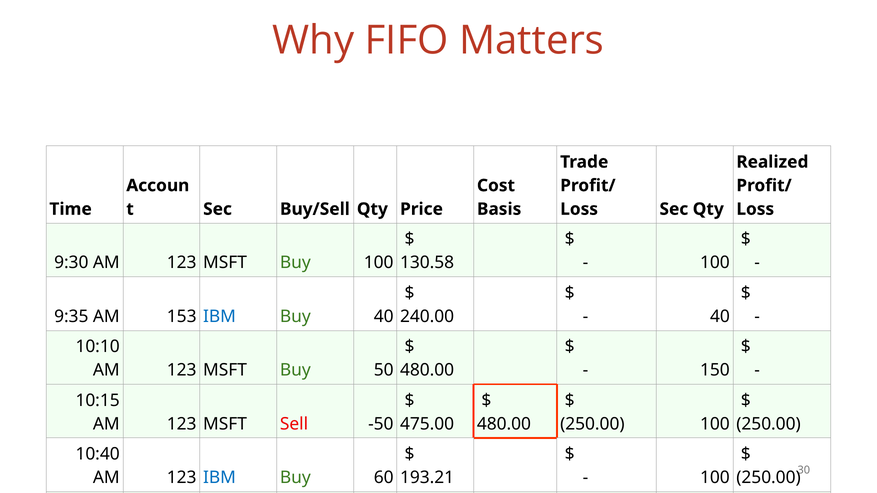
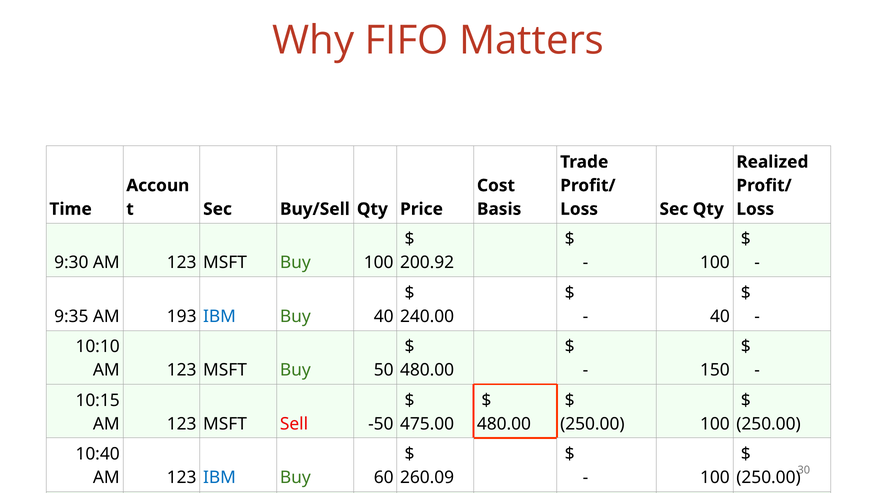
130.58: 130.58 -> 200.92
153: 153 -> 193
193.21: 193.21 -> 260.09
